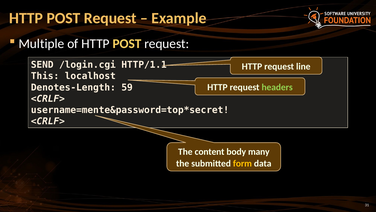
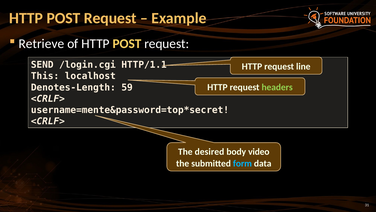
Multiple: Multiple -> Retrieve
content: content -> desired
many: many -> video
form colour: yellow -> light blue
